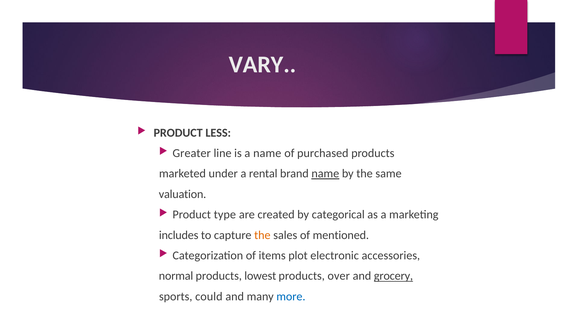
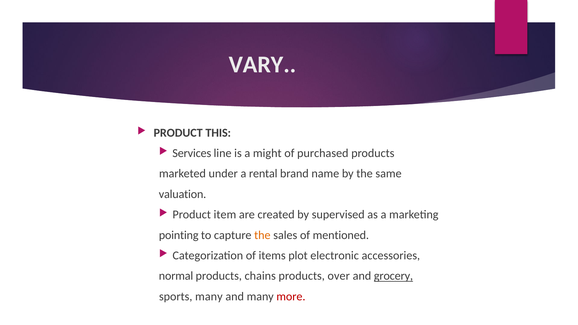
LESS: LESS -> THIS
Greater: Greater -> Services
a name: name -> might
name at (325, 174) underline: present -> none
type: type -> item
categorical: categorical -> supervised
includes: includes -> pointing
lowest: lowest -> chains
sports could: could -> many
more colour: blue -> red
